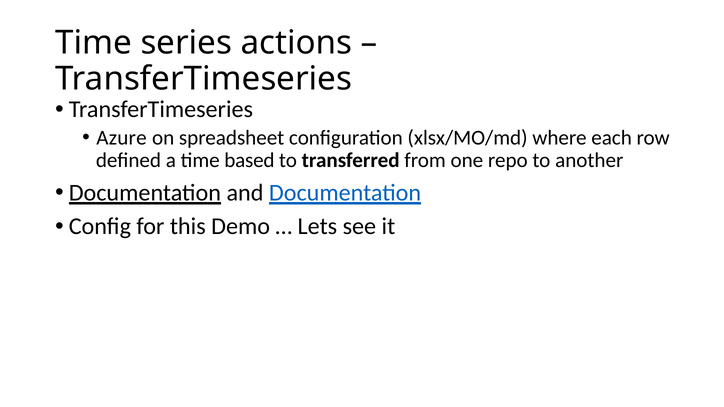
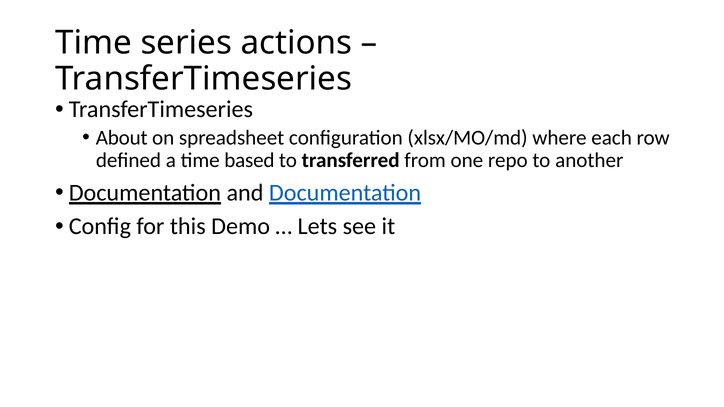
Azure: Azure -> About
